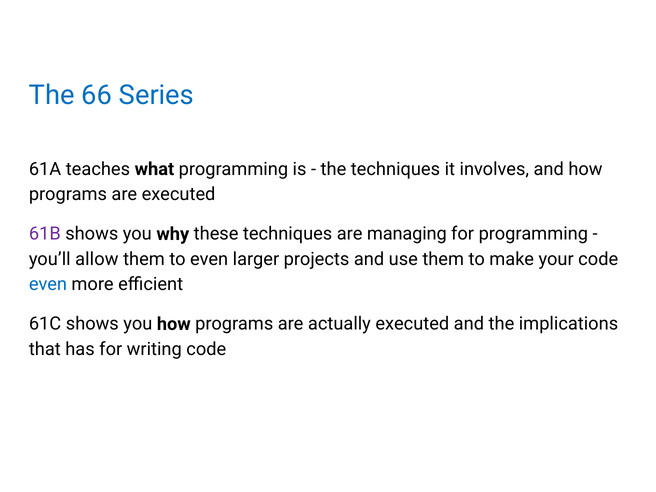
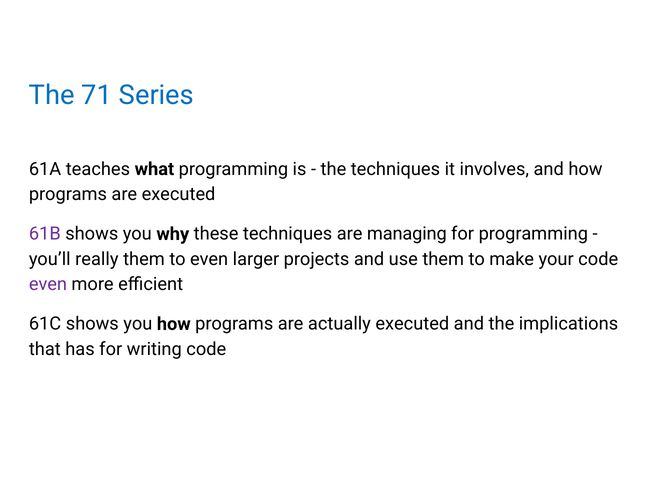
66: 66 -> 71
allow: allow -> really
even at (48, 284) colour: blue -> purple
